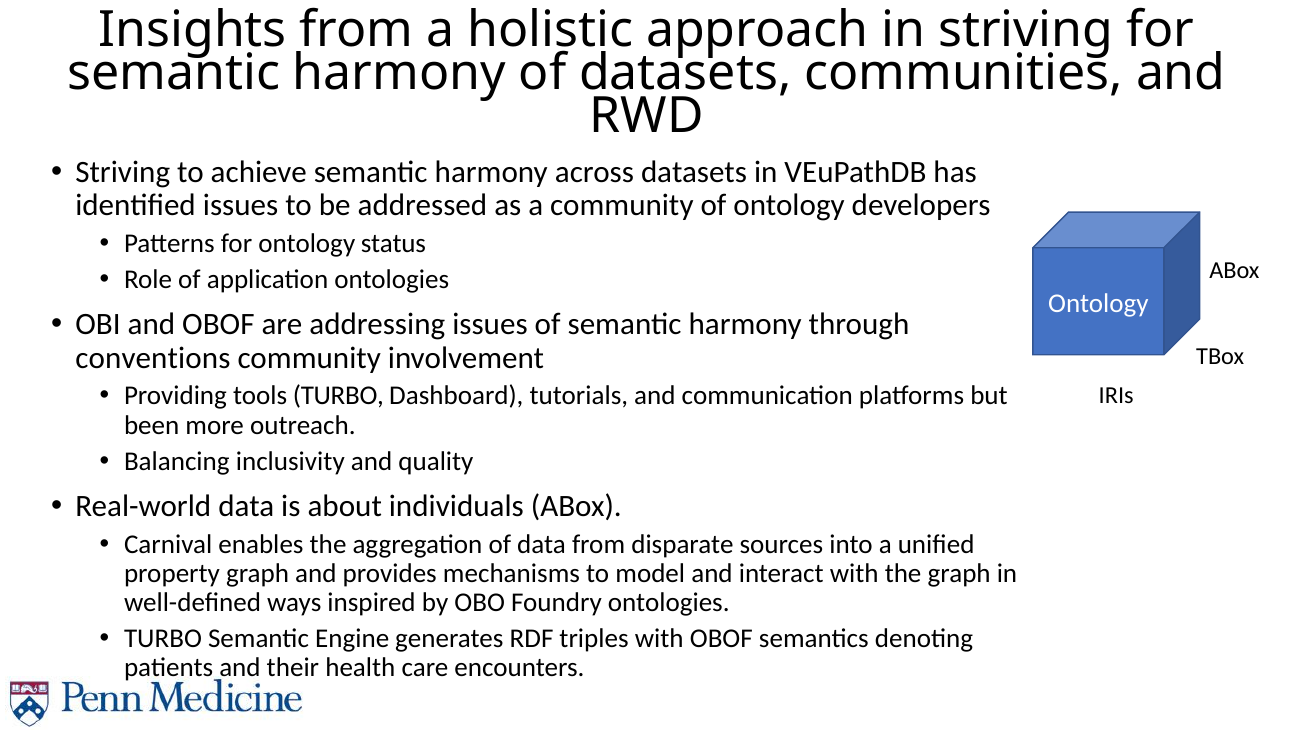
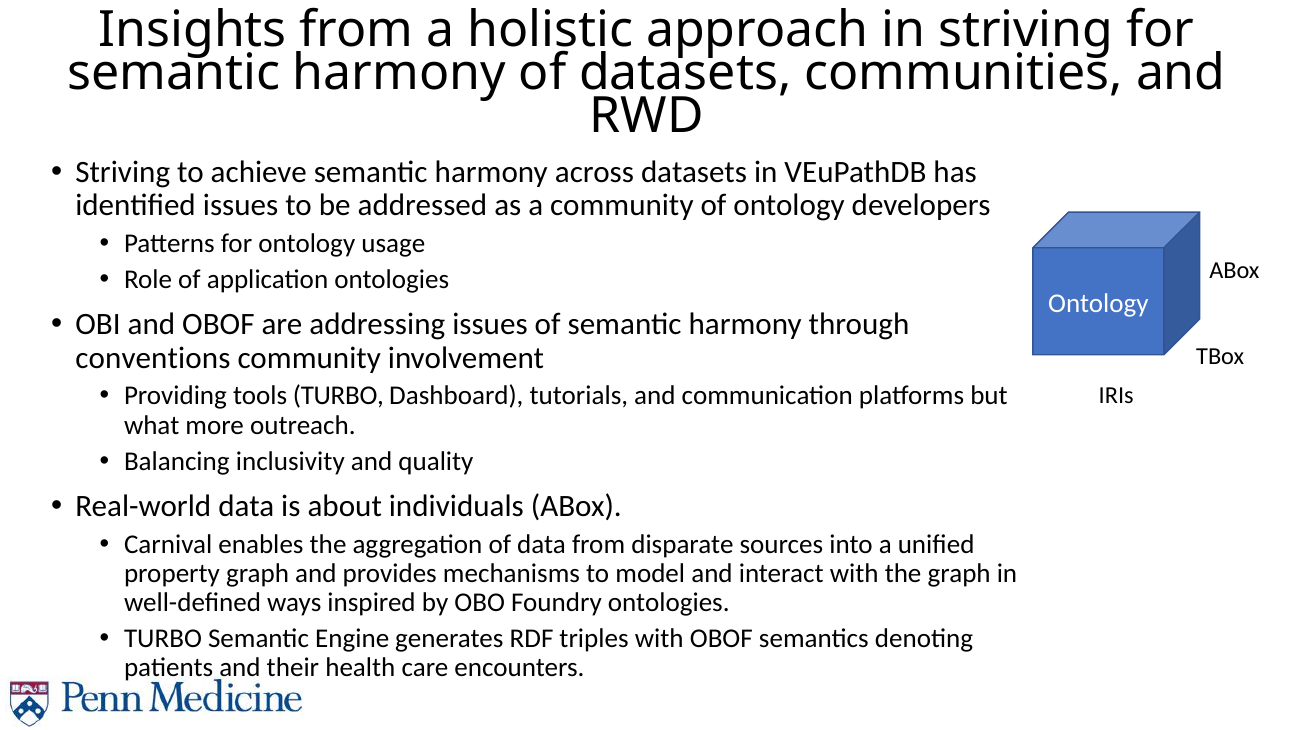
status: status -> usage
been: been -> what
